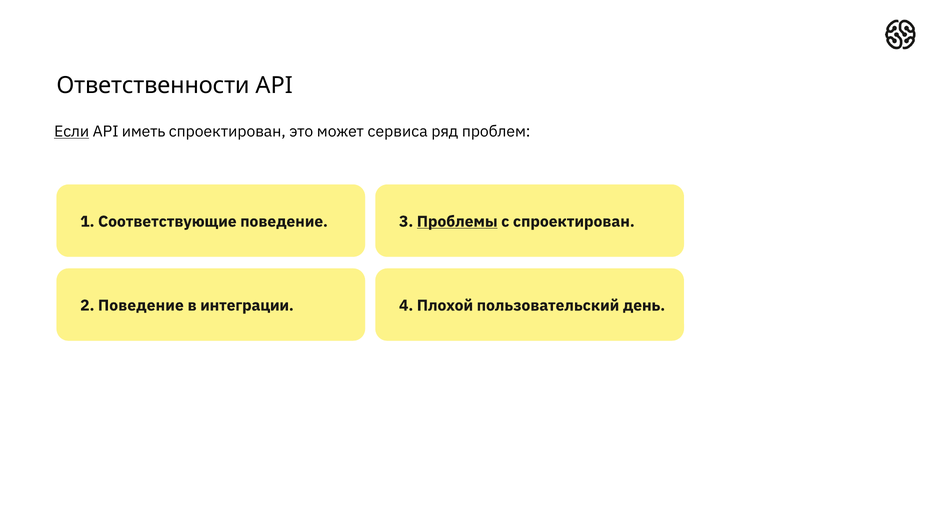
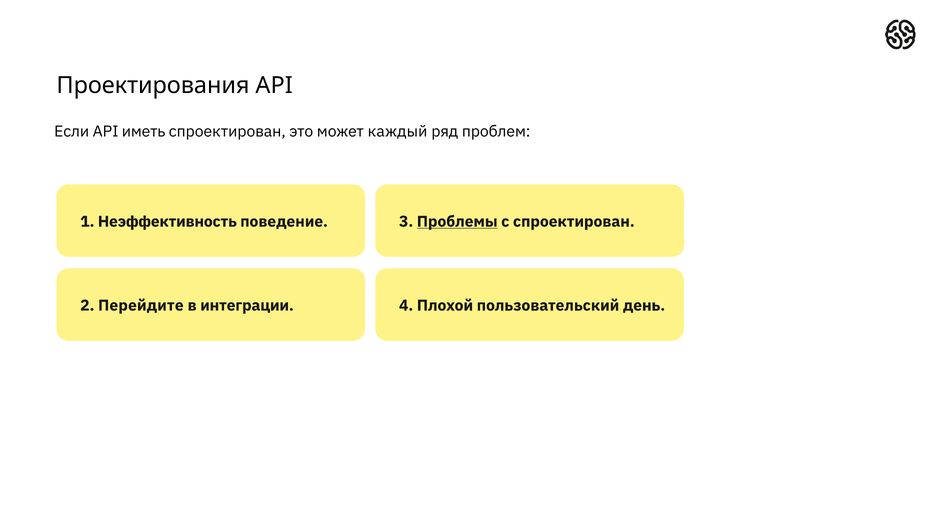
Ответственности: Ответственности -> Проектирования
Если underline: present -> none
сервиса: сервиса -> каждый
Соответствующие: Соответствующие -> Неэффективность
2 Поведение: Поведение -> Перейдите
